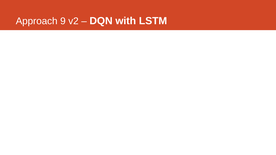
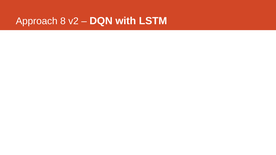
9: 9 -> 8
